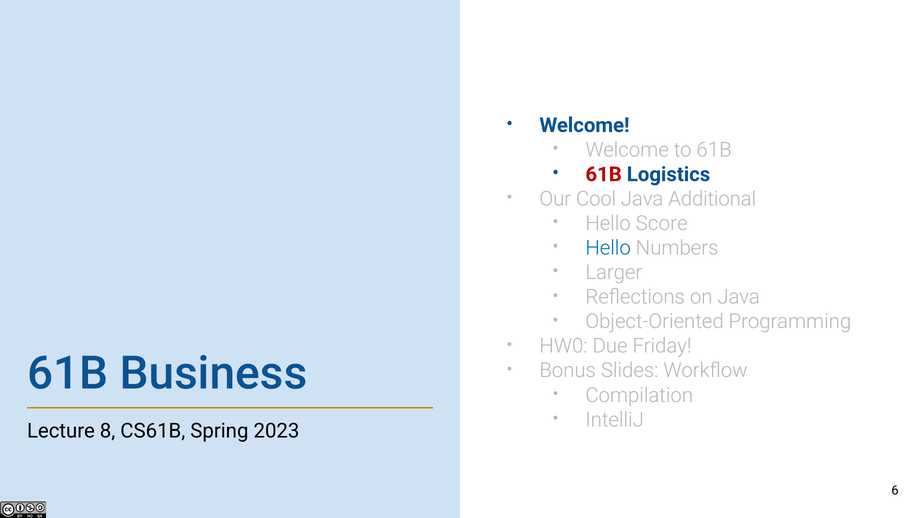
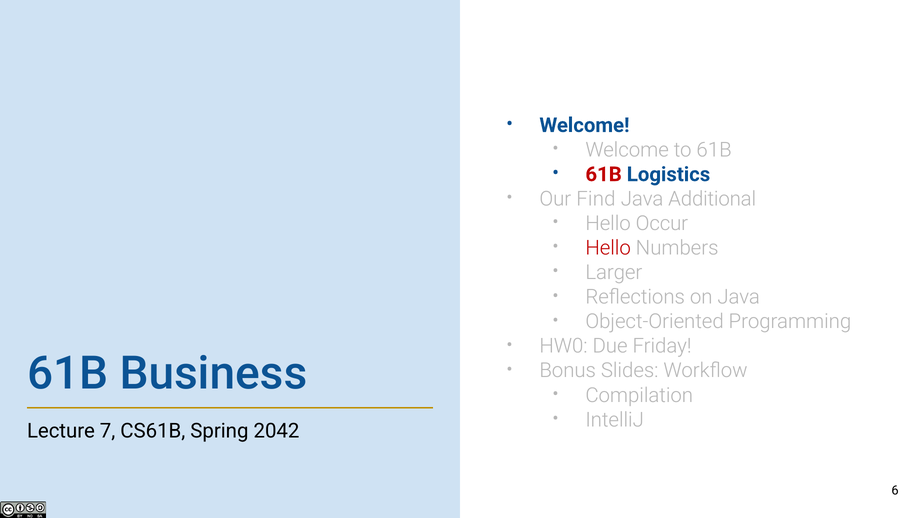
Cool: Cool -> Find
Score: Score -> Occur
Hello at (608, 248) colour: blue -> red
8: 8 -> 7
2023: 2023 -> 2042
